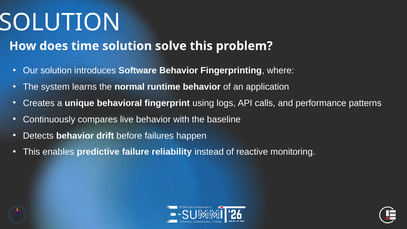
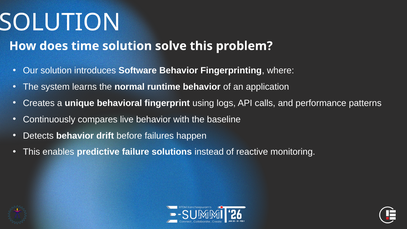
reliability: reliability -> solutions
